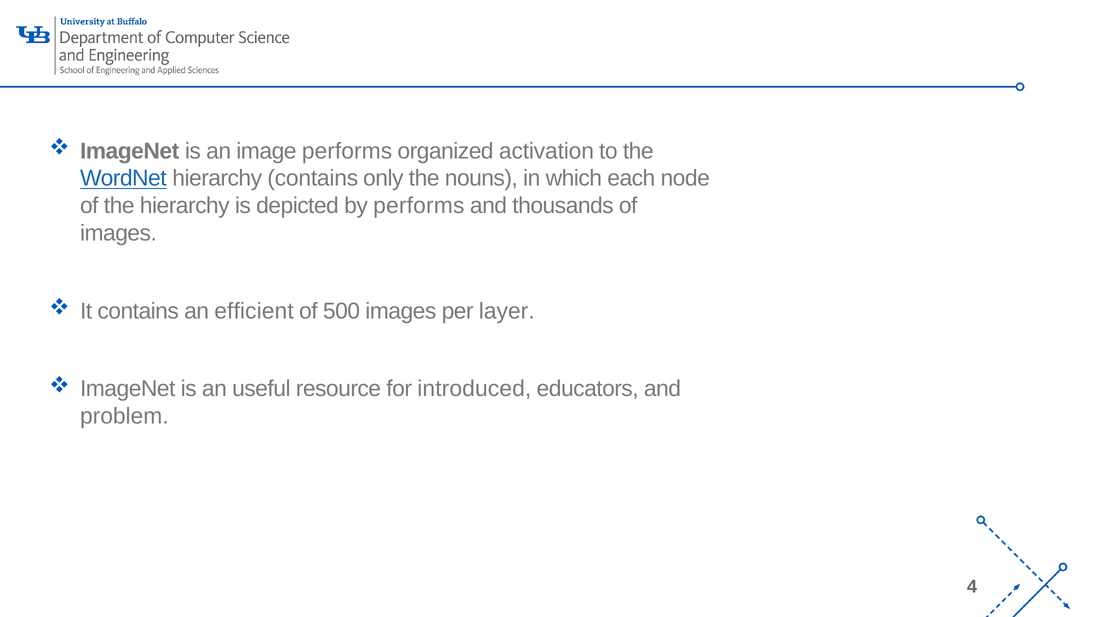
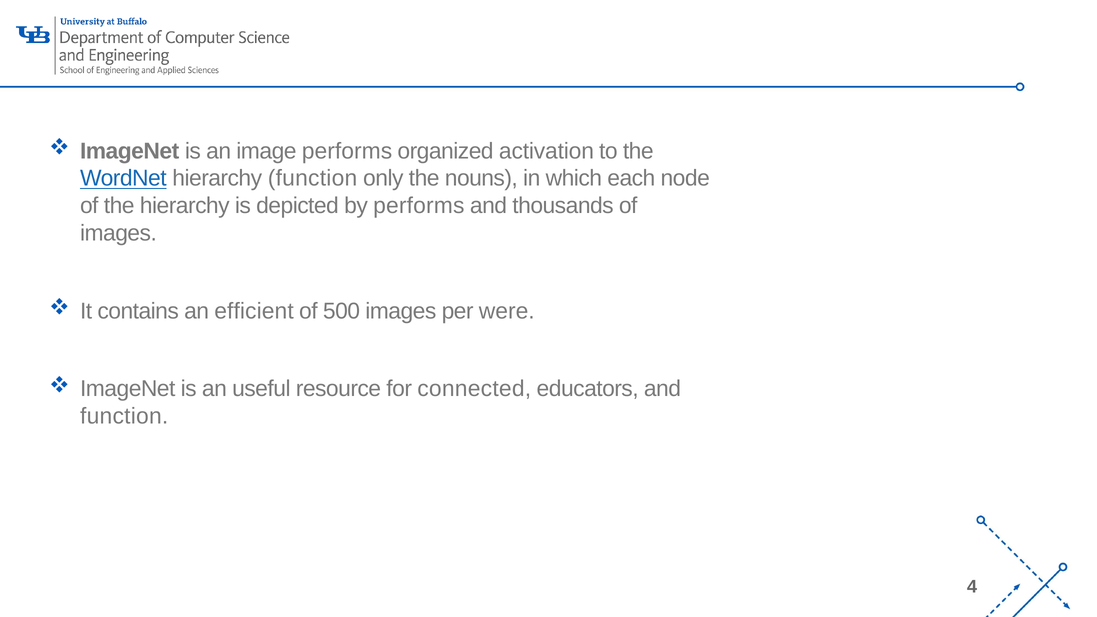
hierarchy contains: contains -> function
layer: layer -> were
introduced: introduced -> connected
problem at (124, 416): problem -> function
